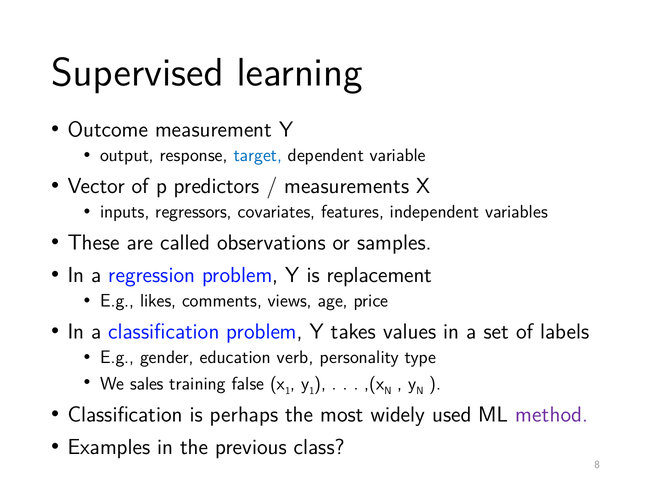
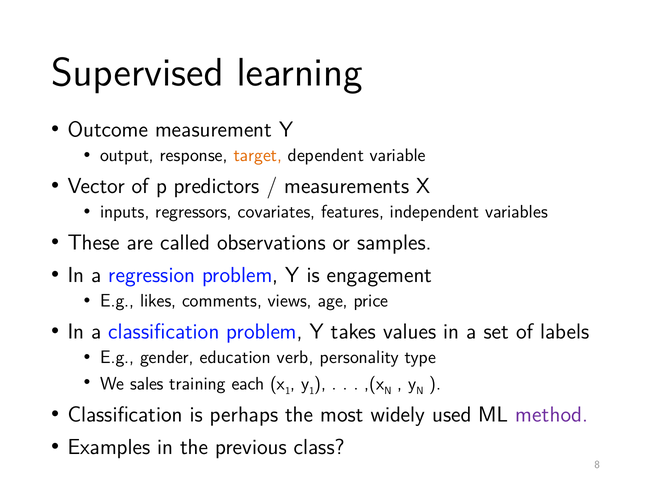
target colour: blue -> orange
replacement: replacement -> engagement
false: false -> each
